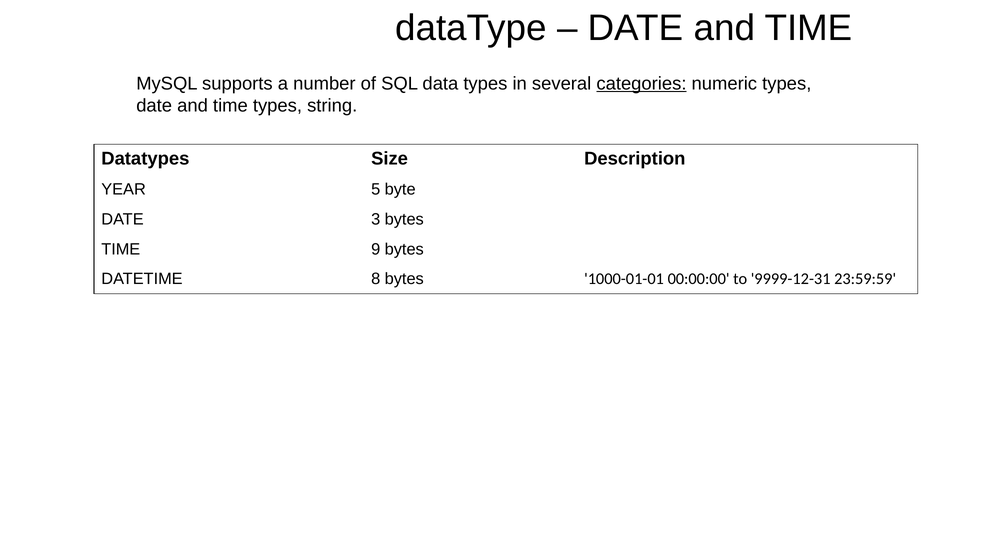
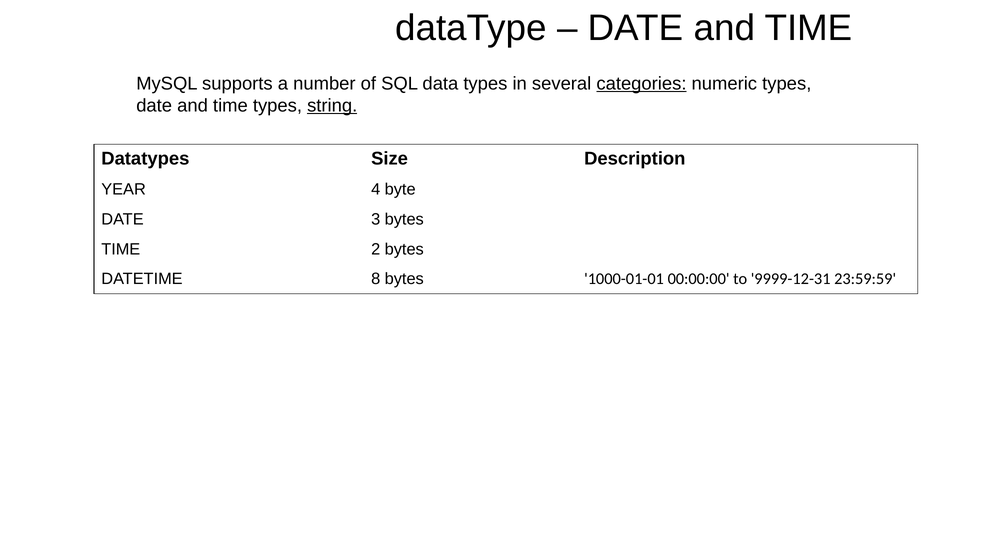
string underline: none -> present
5: 5 -> 4
9: 9 -> 2
